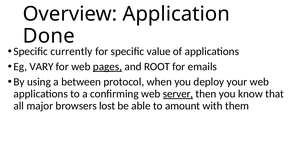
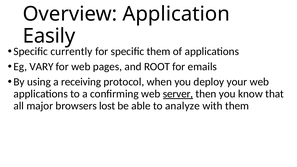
Done: Done -> Easily
specific value: value -> them
pages underline: present -> none
between: between -> receiving
amount: amount -> analyze
